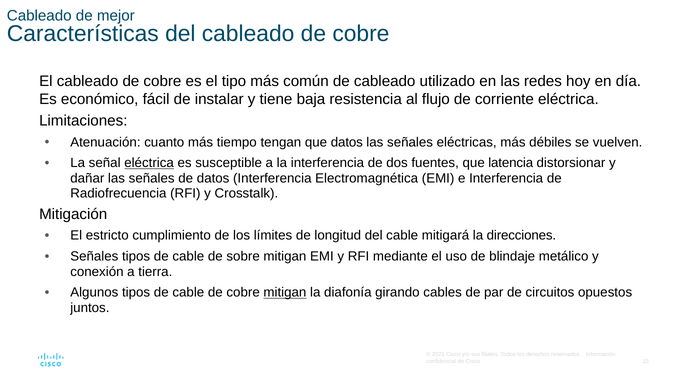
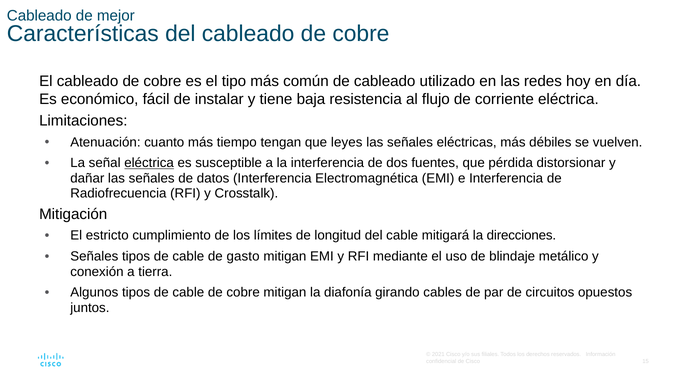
que datos: datos -> leyes
latencia: latencia -> pérdida
sobre: sobre -> gasto
mitigan at (285, 292) underline: present -> none
